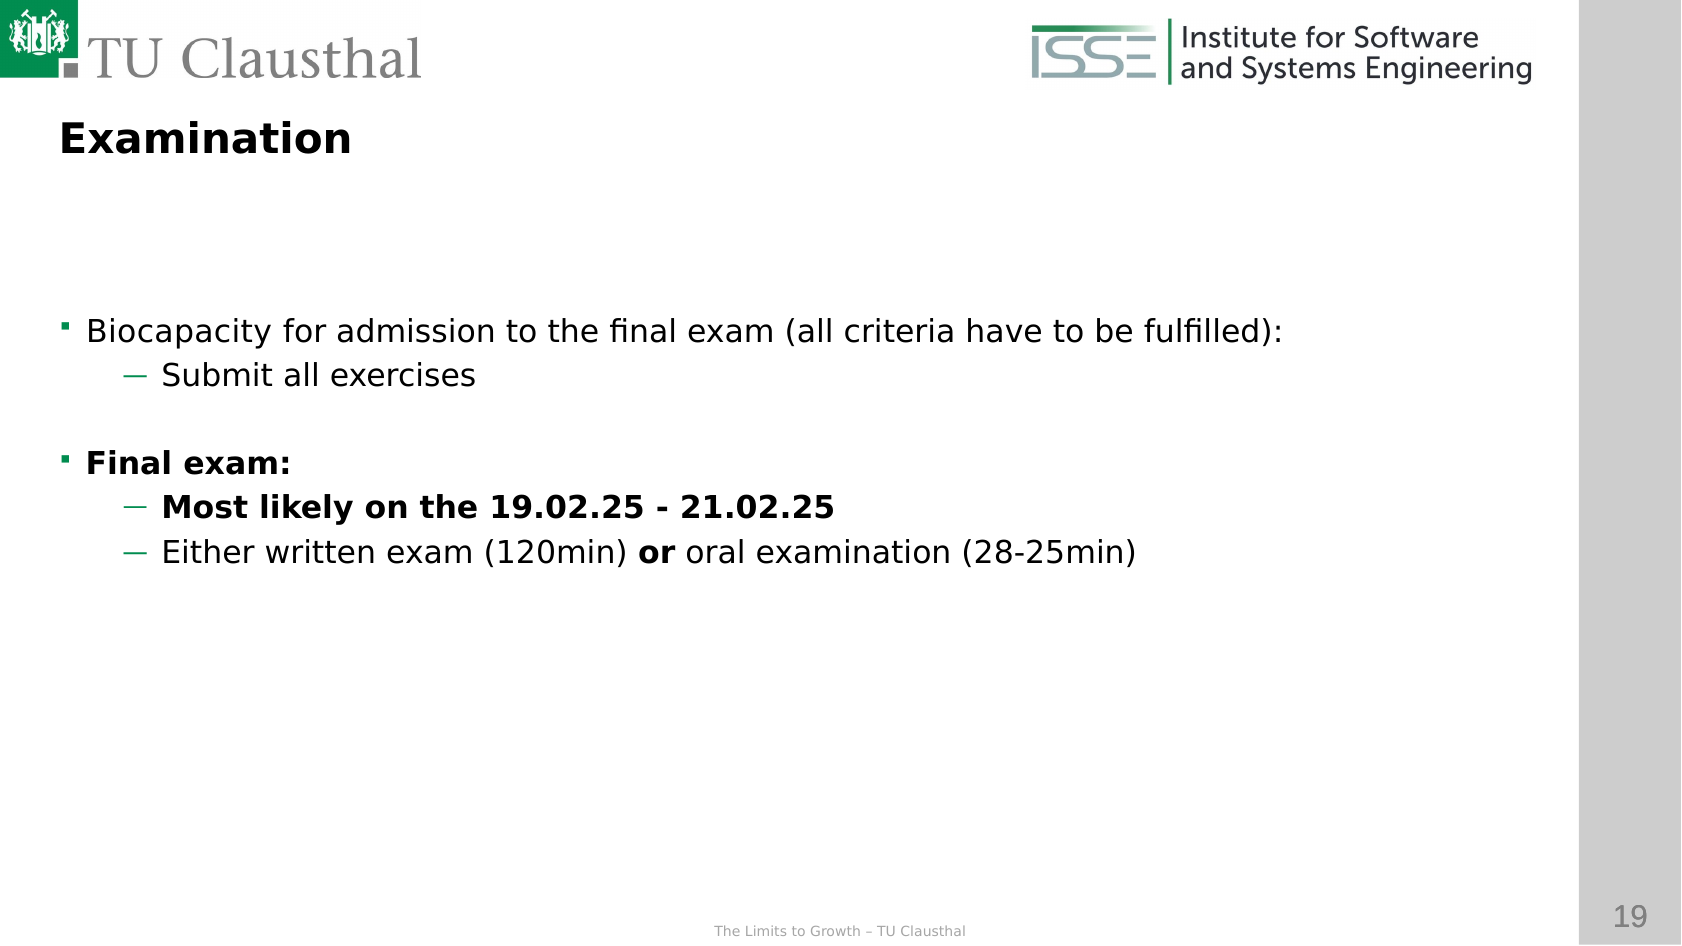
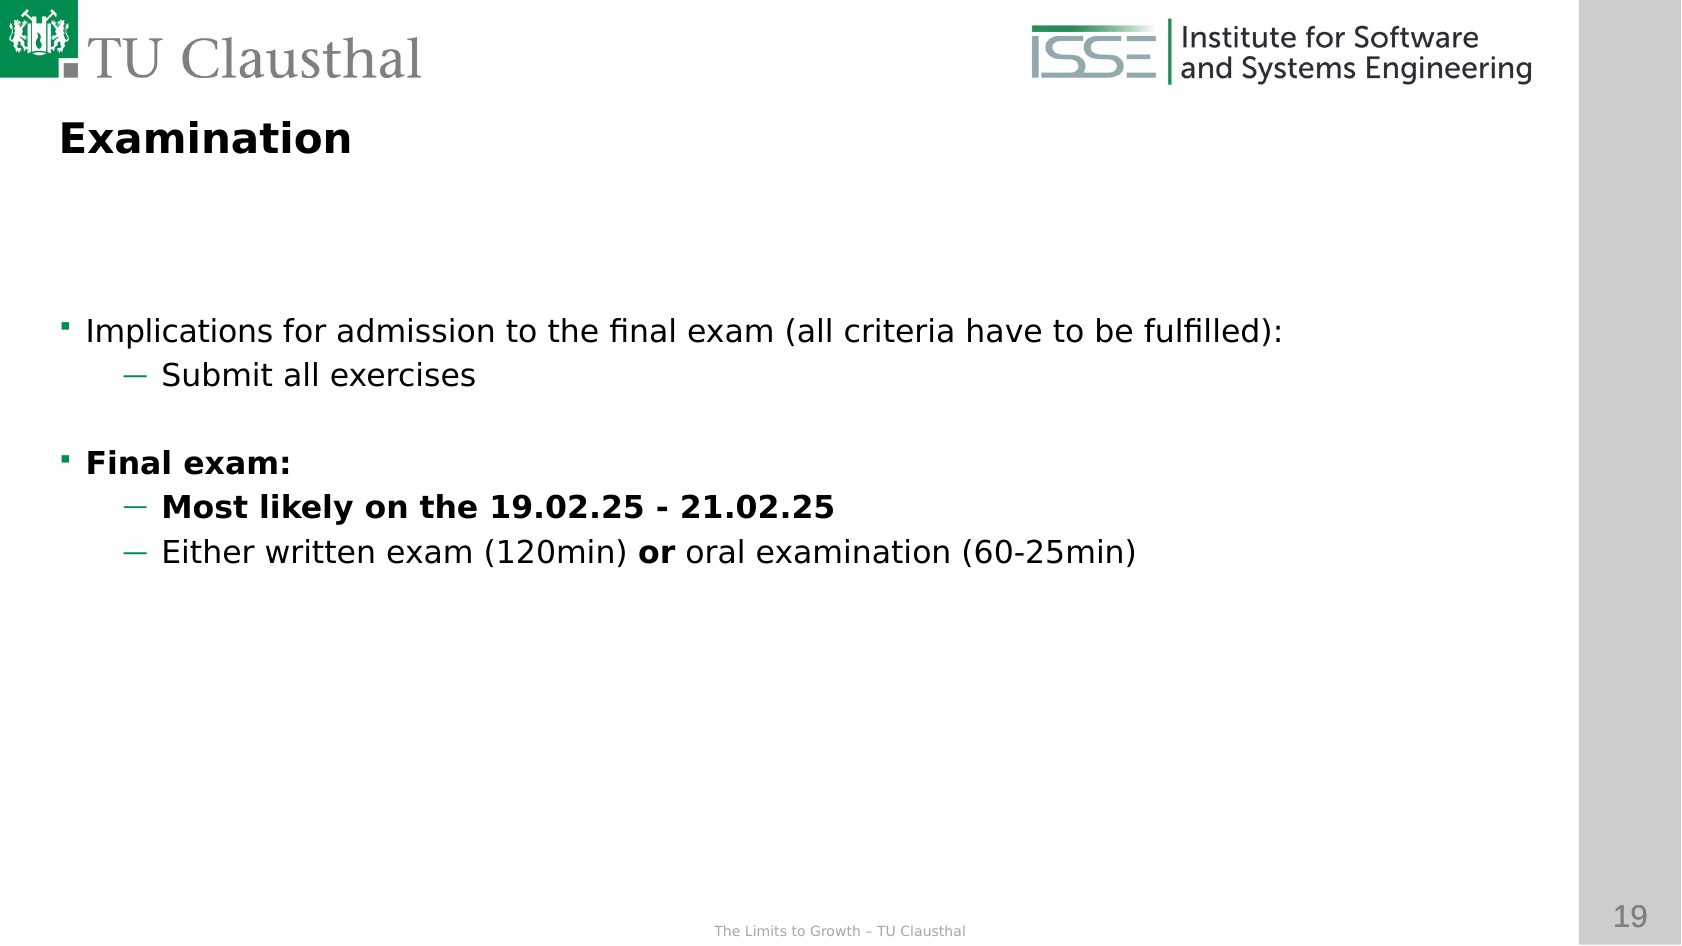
Biocapacity: Biocapacity -> Implications
28-25min: 28-25min -> 60-25min
